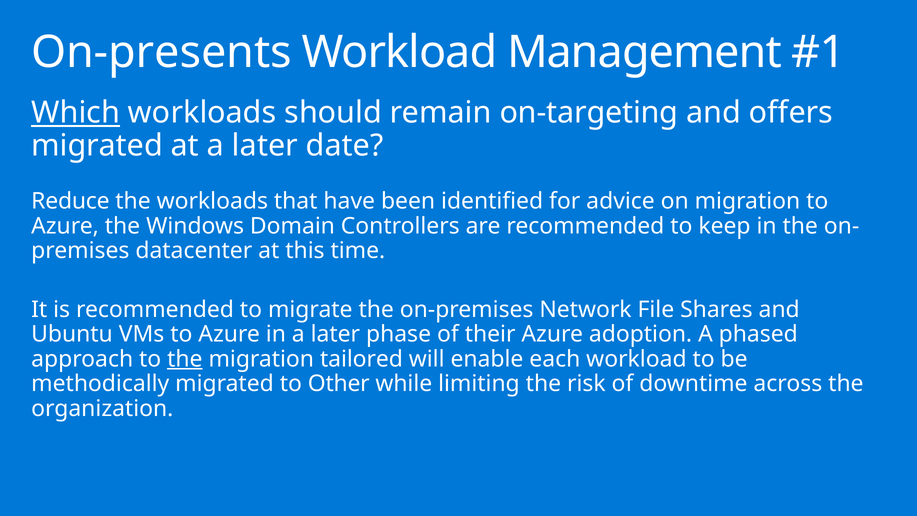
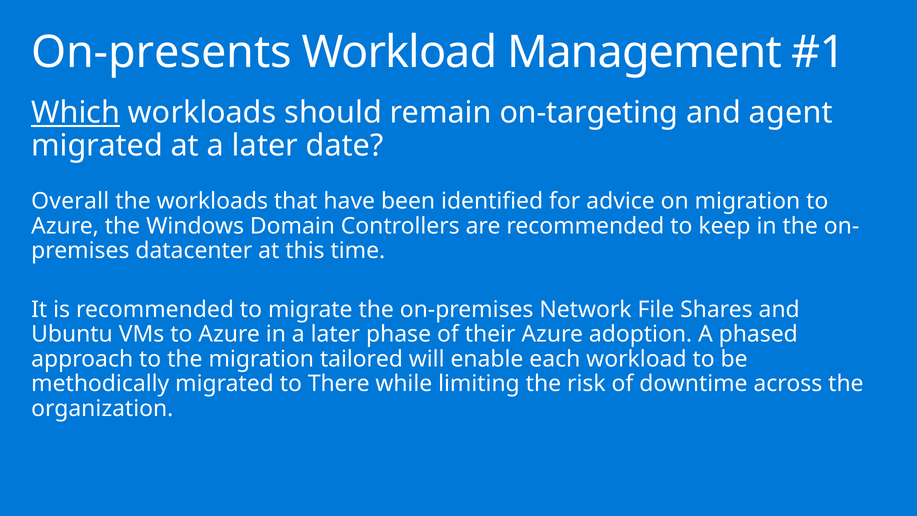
offers: offers -> agent
Reduce: Reduce -> Overall
the at (185, 359) underline: present -> none
Other: Other -> There
